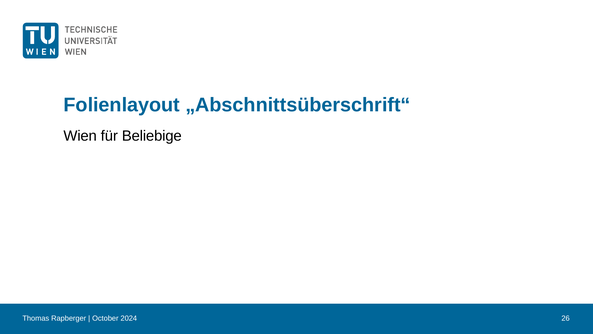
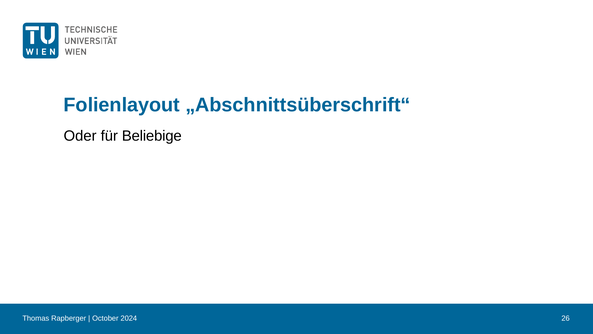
Wien: Wien -> Oder
